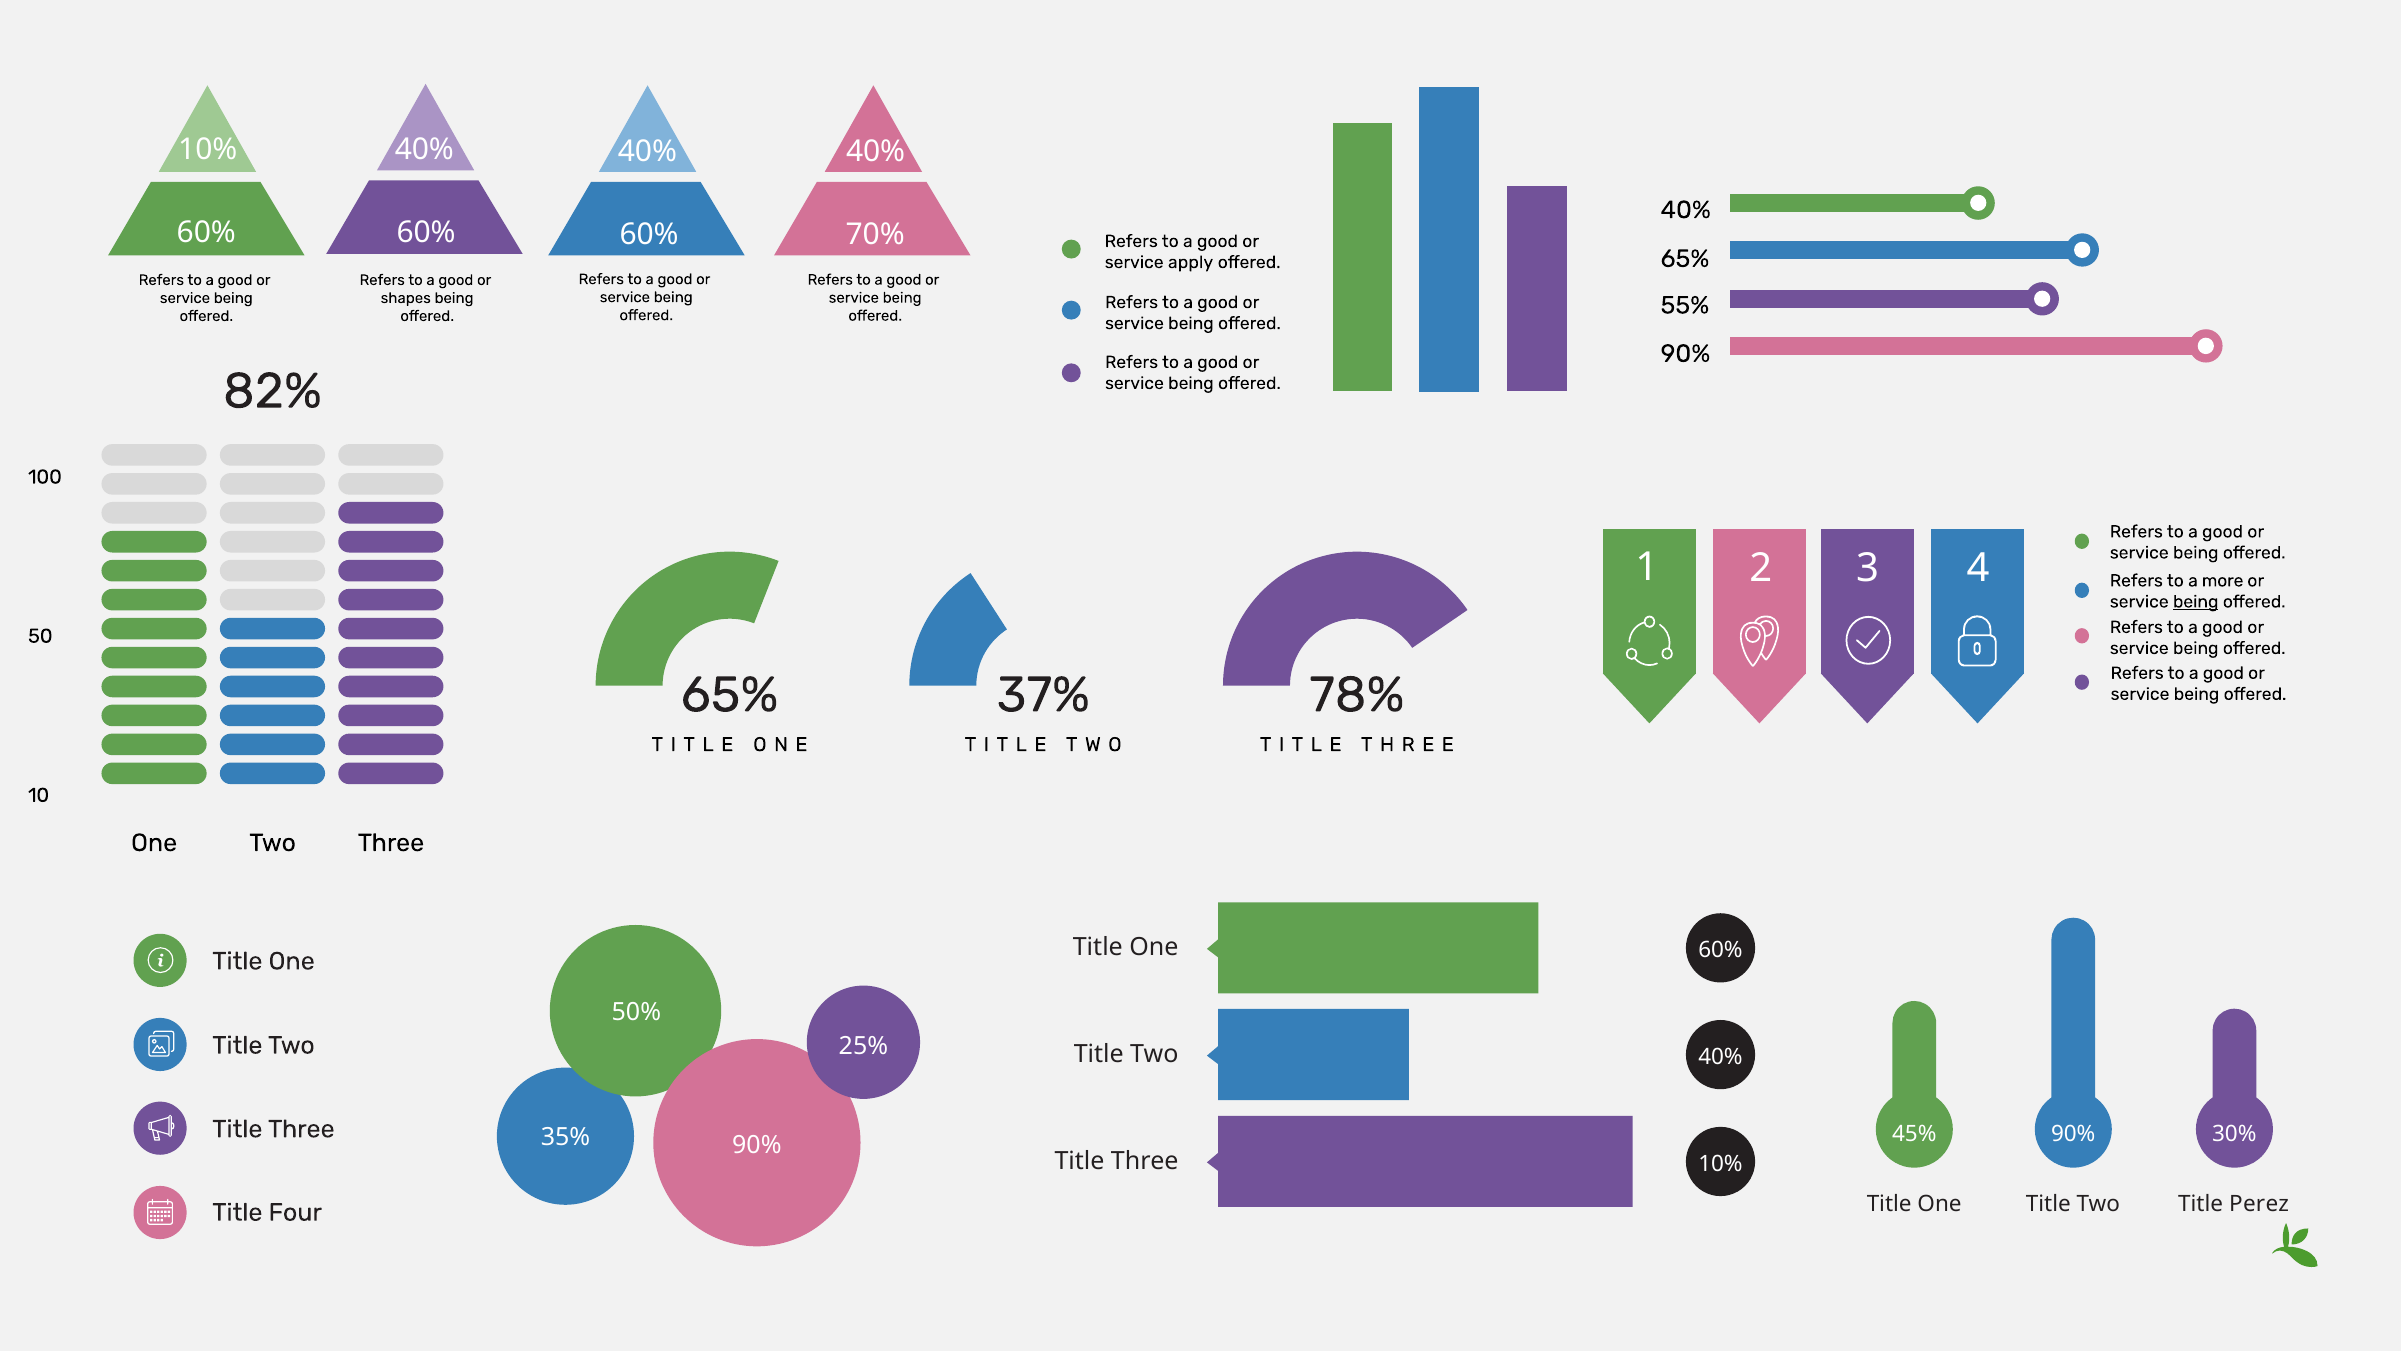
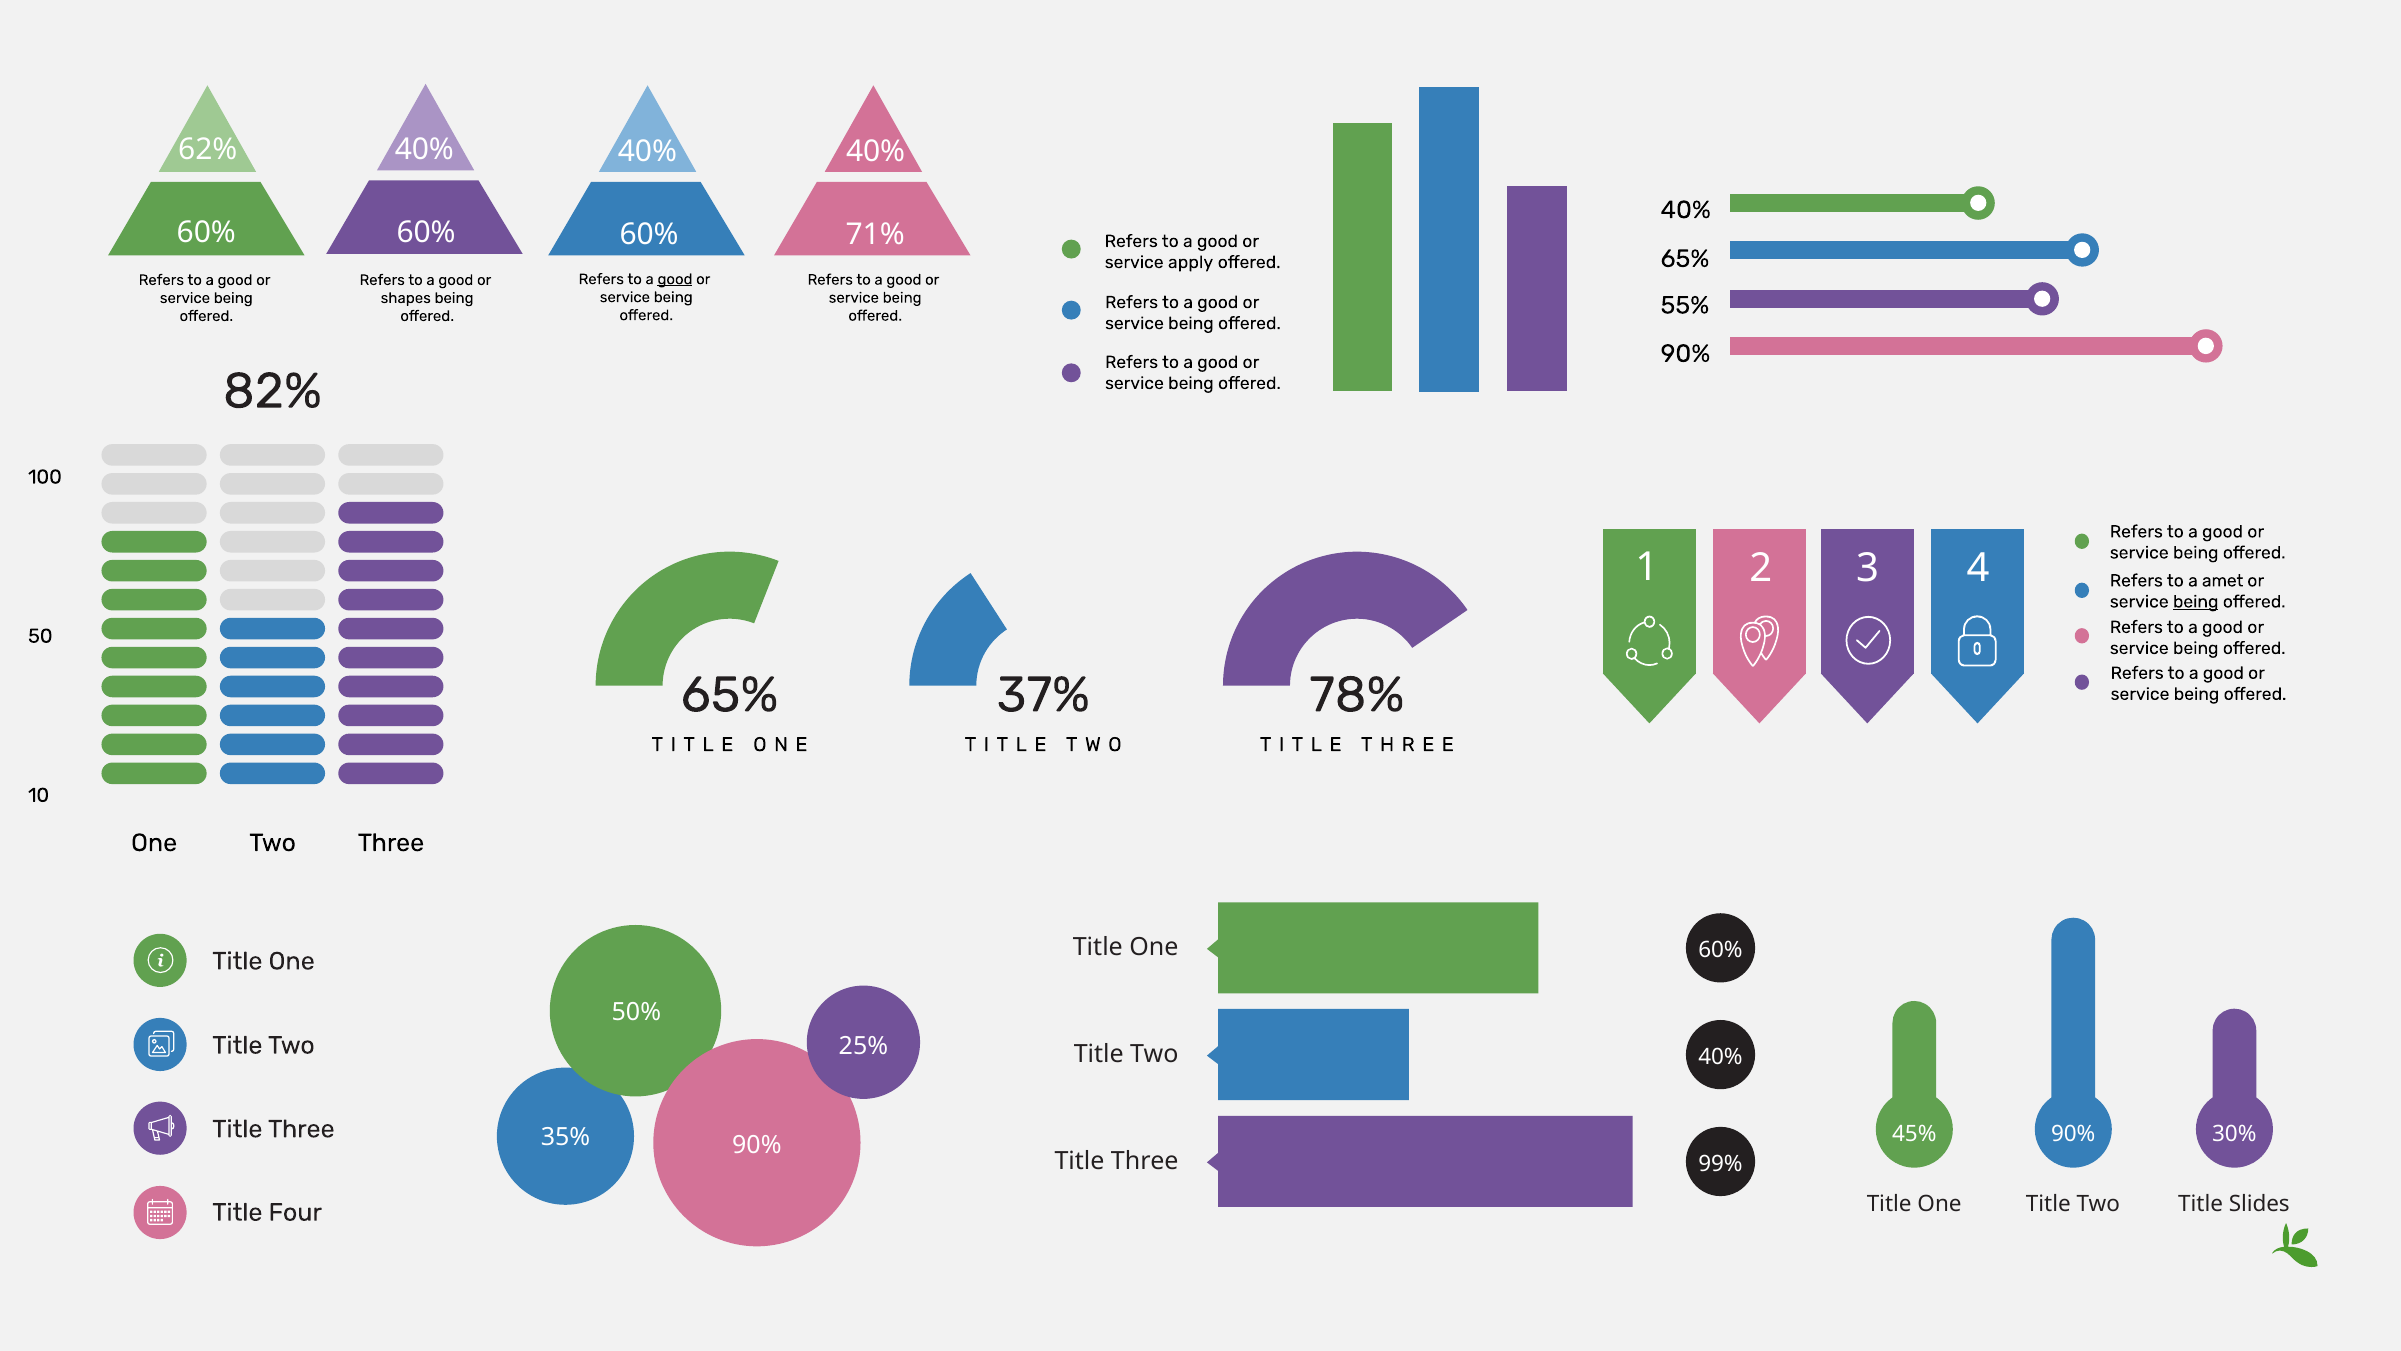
10% at (208, 150): 10% -> 62%
70%: 70% -> 71%
good at (675, 279) underline: none -> present
more: more -> amet
10% at (1721, 1163): 10% -> 99%
Perez: Perez -> Slides
